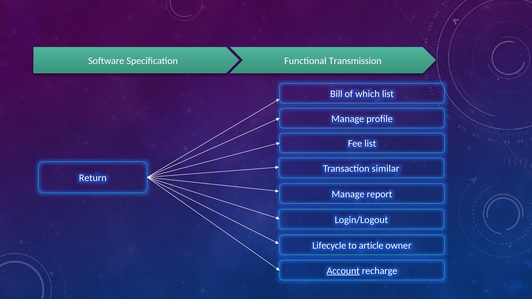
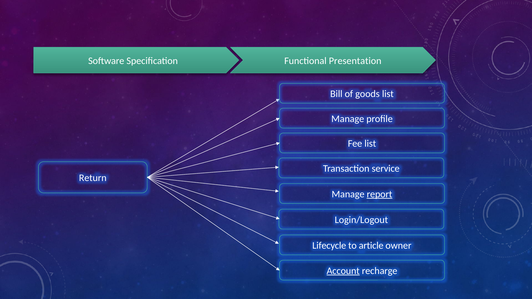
Transmission: Transmission -> Presentation
which: which -> goods
similar: similar -> service
report underline: none -> present
